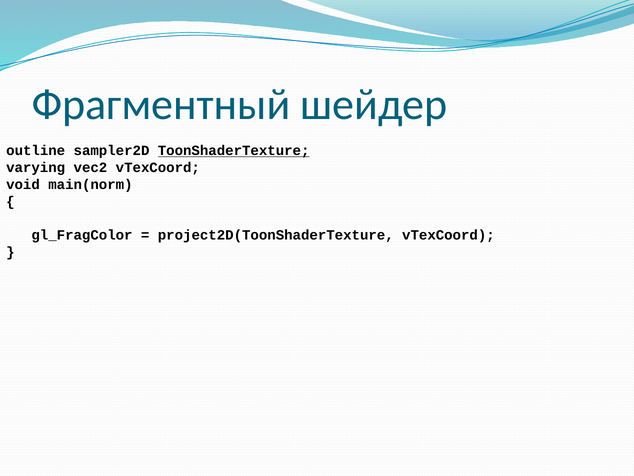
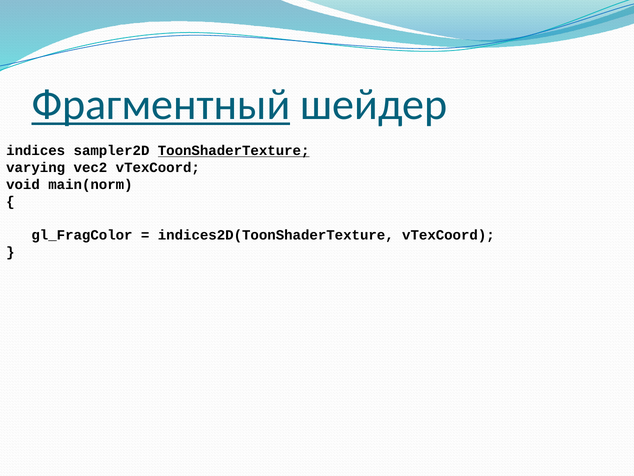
Фрагментный underline: none -> present
outline: outline -> indices
project2D(ToonShaderTexture: project2D(ToonShaderTexture -> indices2D(ToonShaderTexture
